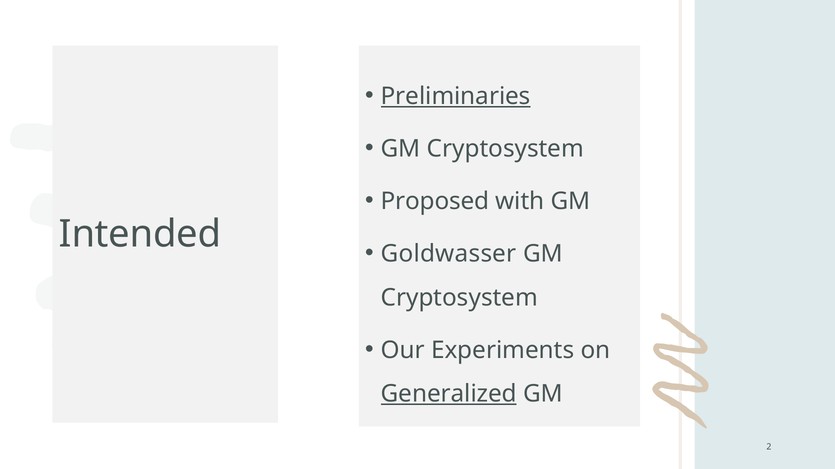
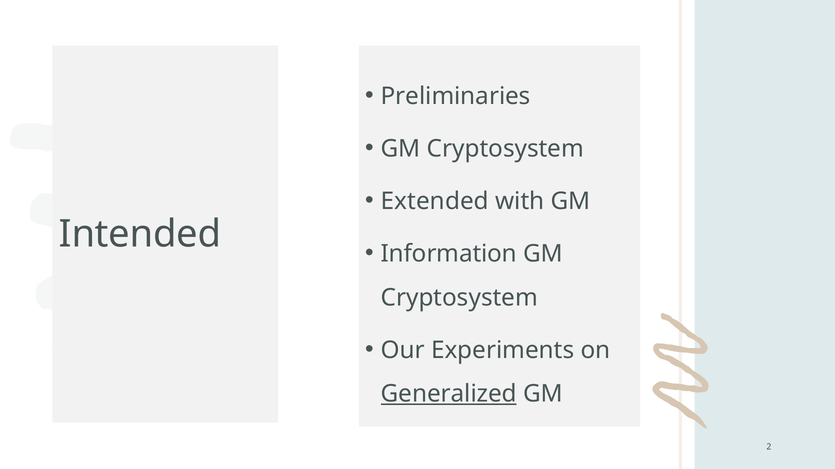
Preliminaries underline: present -> none
Proposed: Proposed -> Extended
Goldwasser: Goldwasser -> Information
